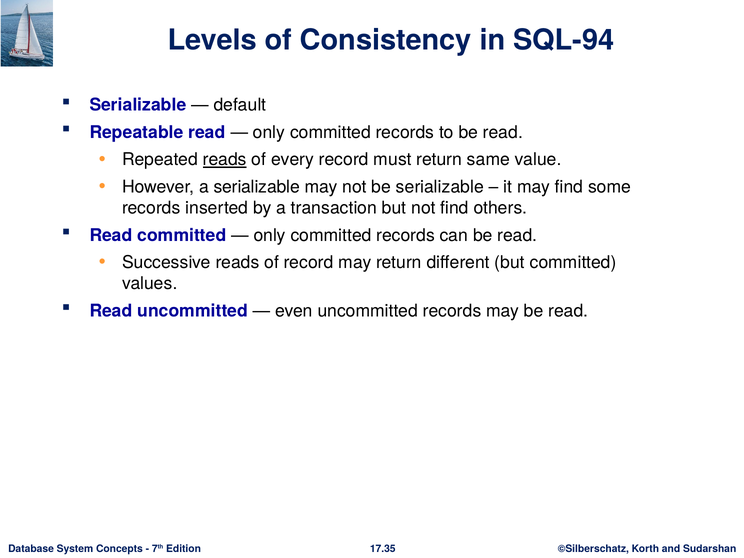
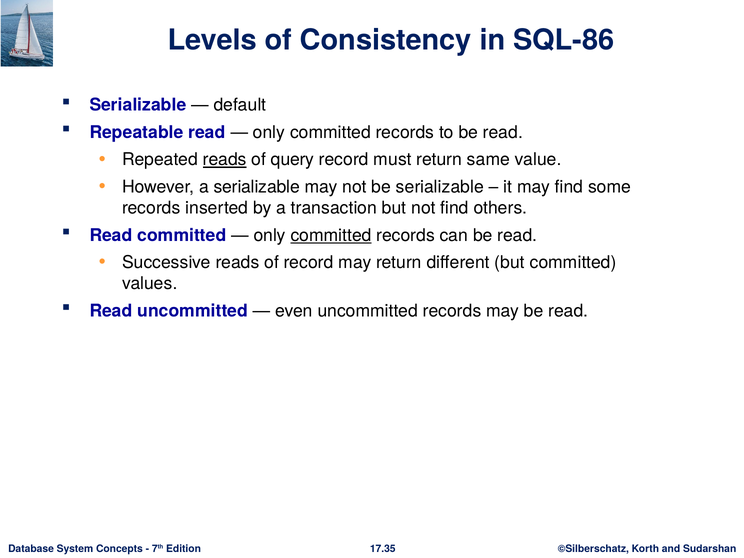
SQL-94: SQL-94 -> SQL-86
every: every -> query
committed at (331, 235) underline: none -> present
